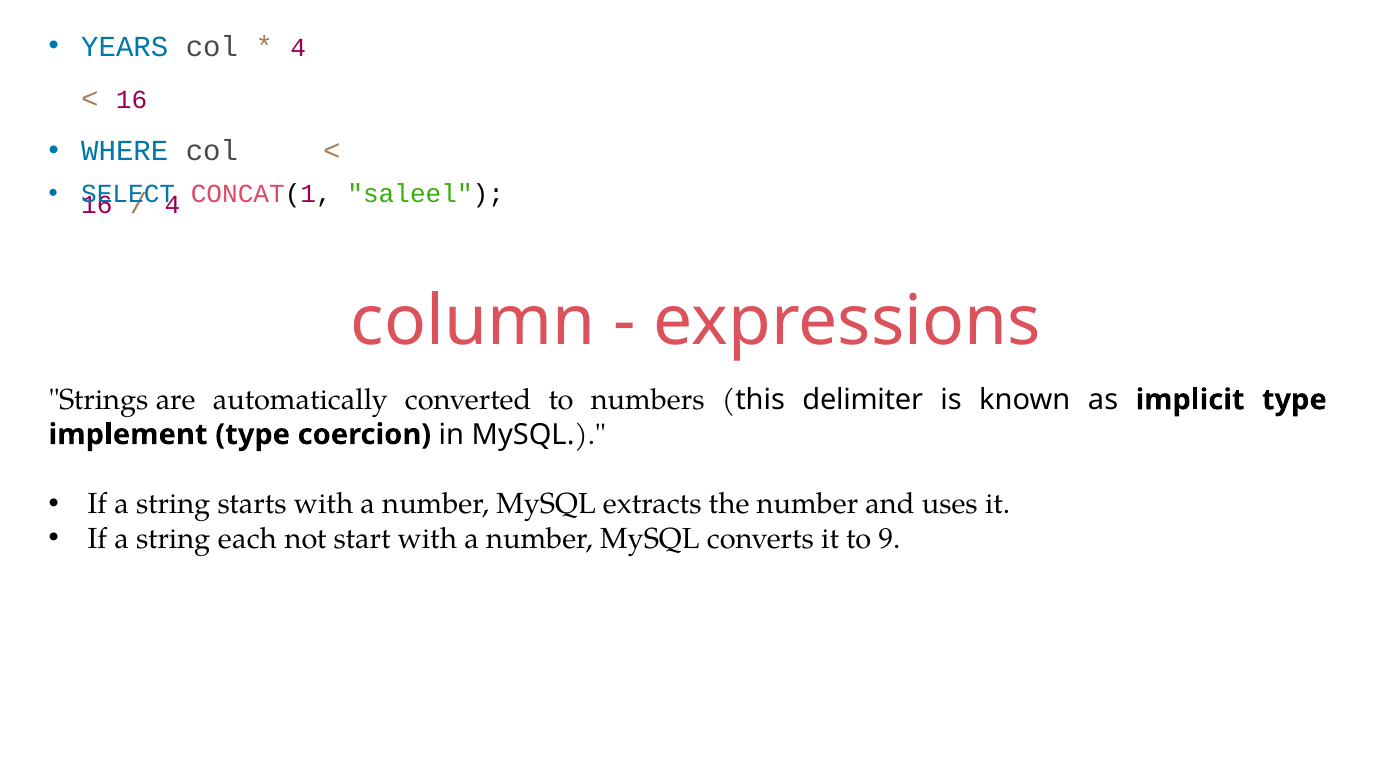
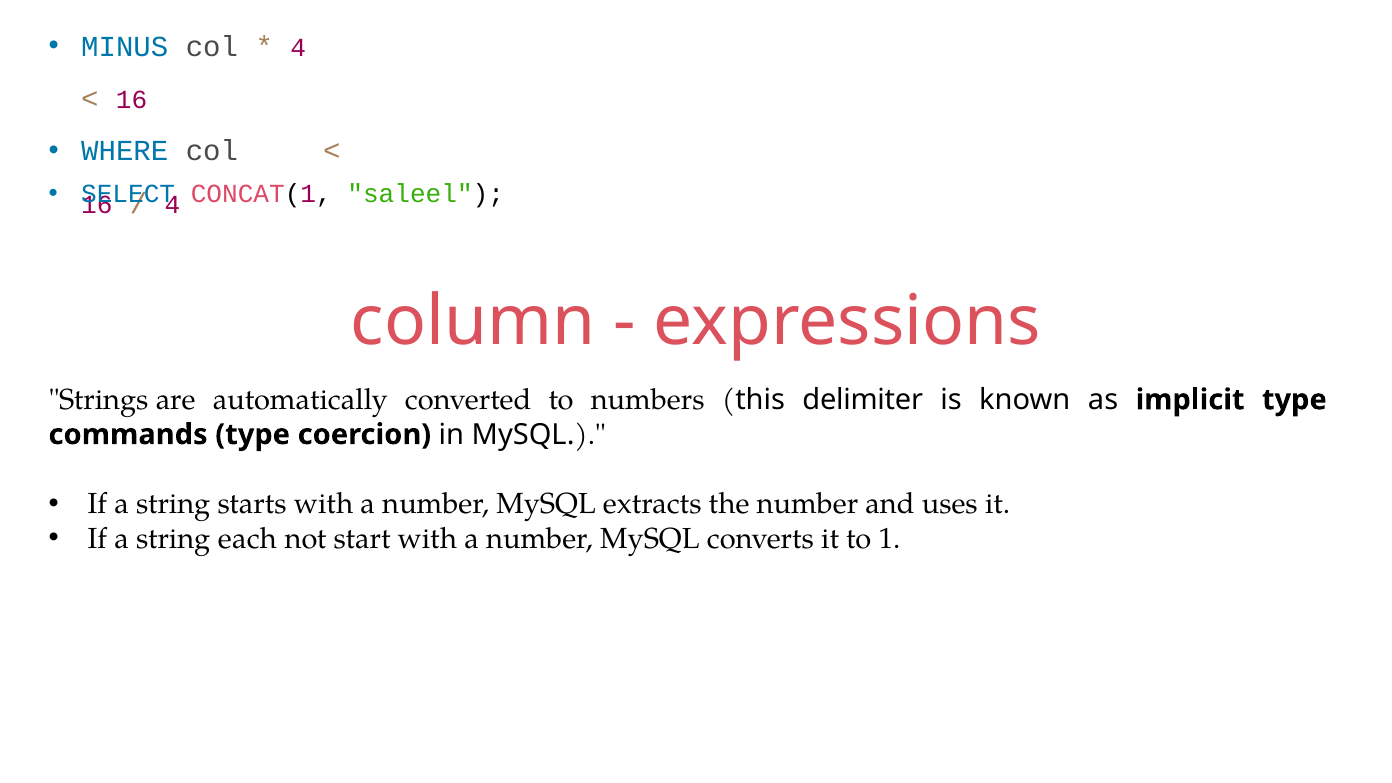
YEARS: YEARS -> MINUS
implement: implement -> commands
9: 9 -> 1
